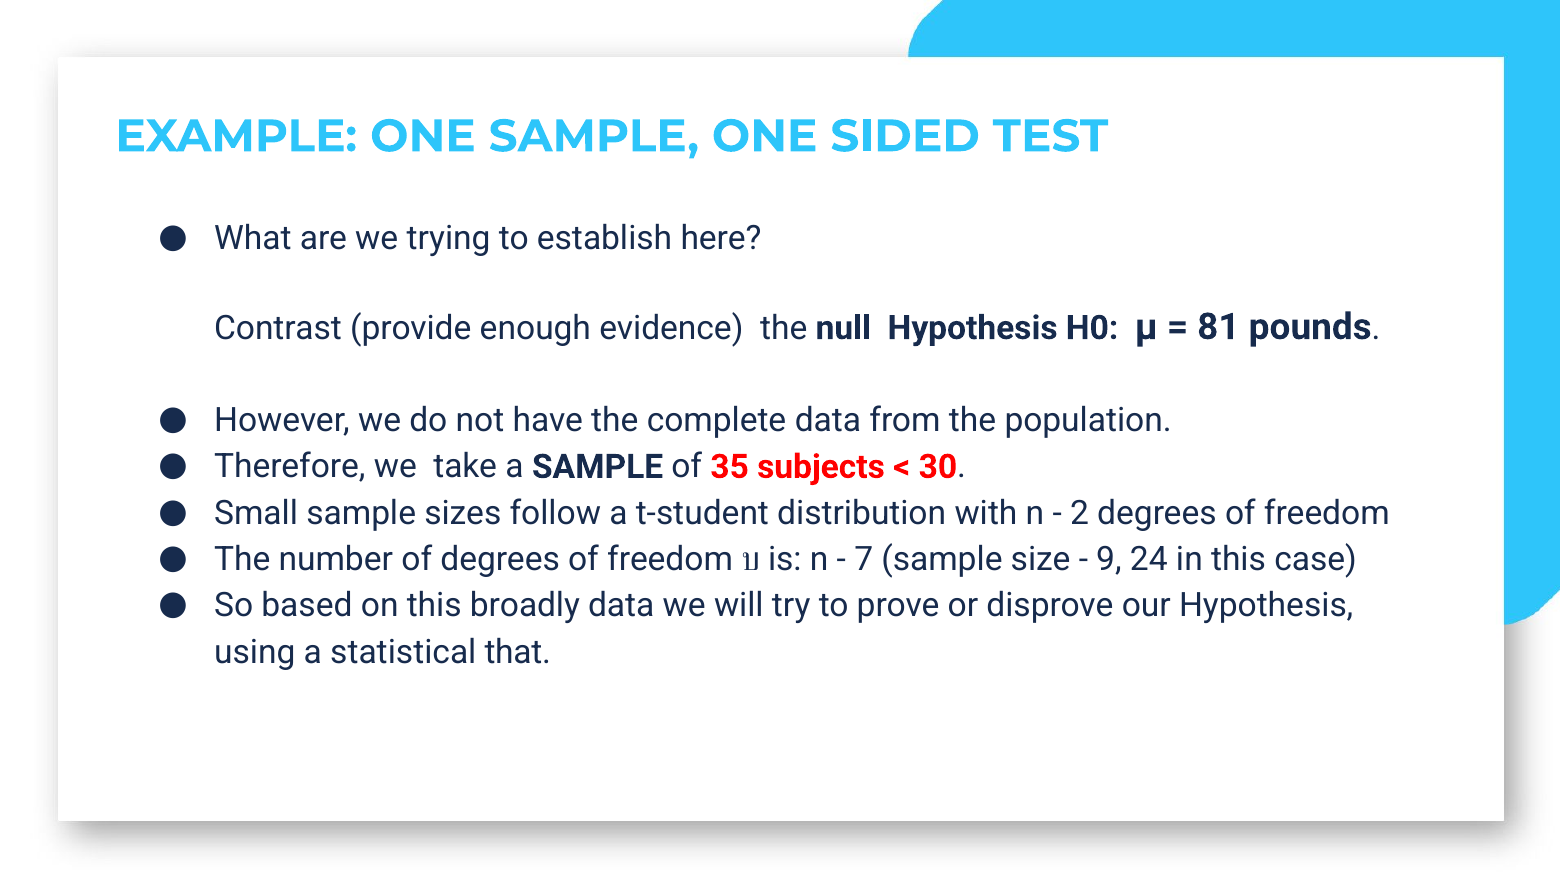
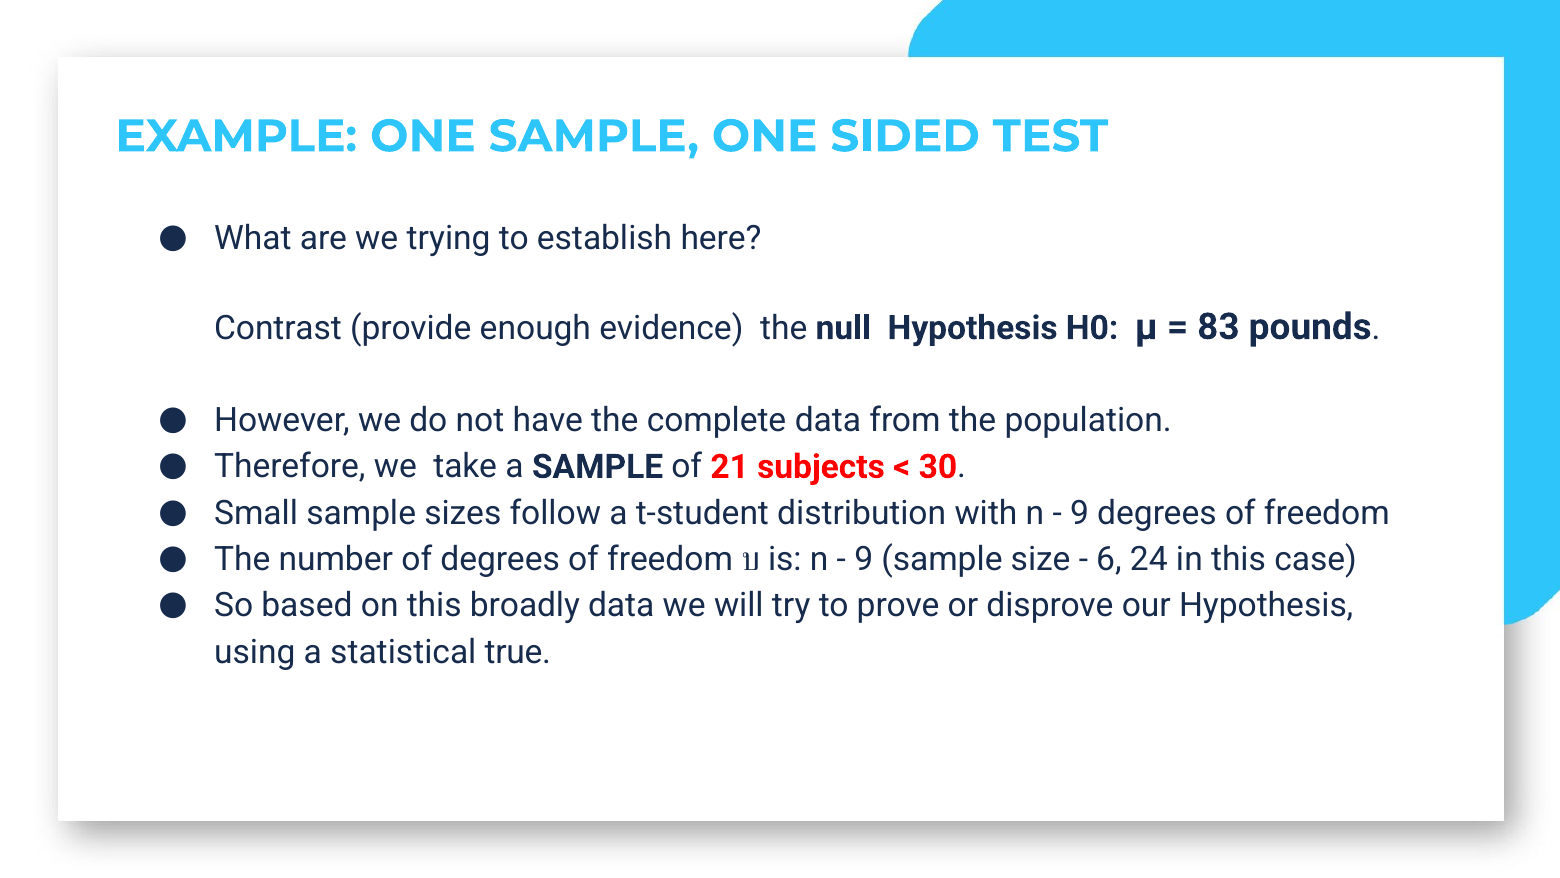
81: 81 -> 83
35: 35 -> 21
2 at (1080, 513): 2 -> 9
7 at (864, 559): 7 -> 9
9: 9 -> 6
that: that -> true
